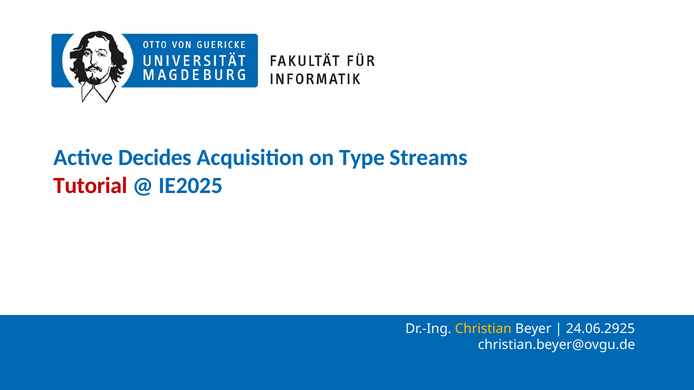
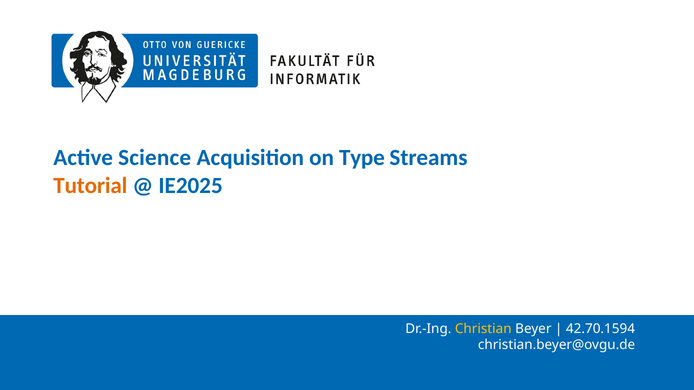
Decides: Decides -> Science
Tutorial colour: red -> orange
24.06.2925: 24.06.2925 -> 42.70.1594
